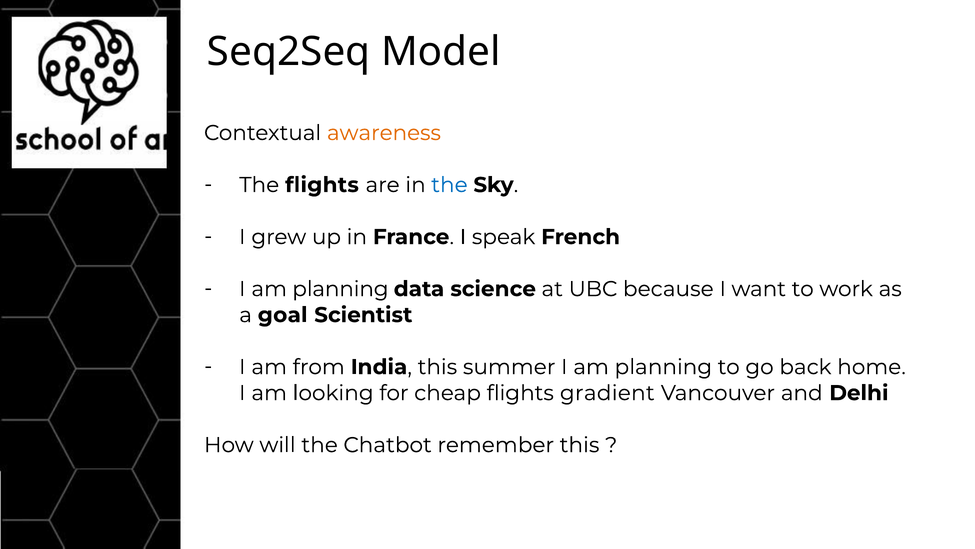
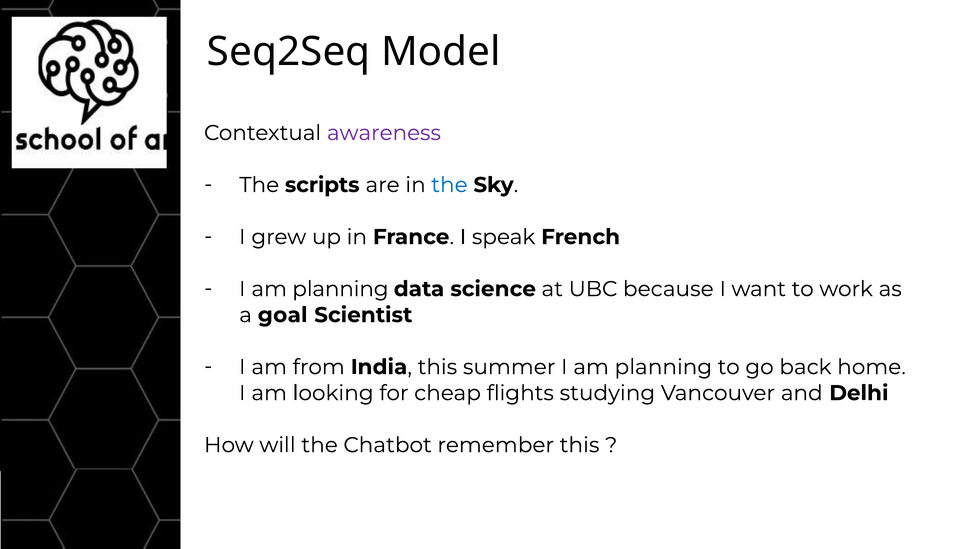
awareness colour: orange -> purple
The flights: flights -> scripts
gradient: gradient -> studying
